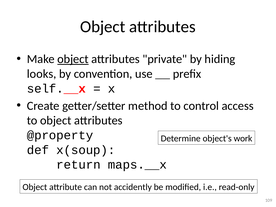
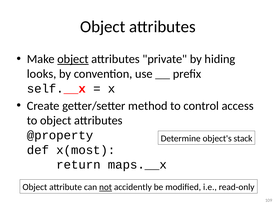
work: work -> stack
x(soup: x(soup -> x(most
not underline: none -> present
